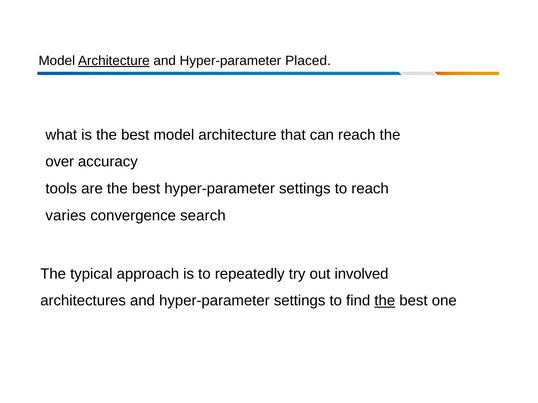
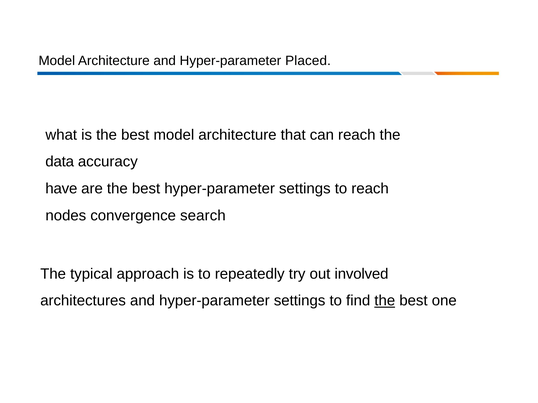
Architecture at (114, 61) underline: present -> none
over: over -> data
tools: tools -> have
varies: varies -> nodes
